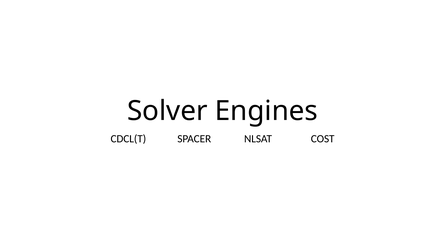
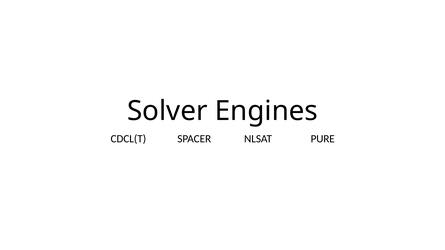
COST: COST -> PURE
